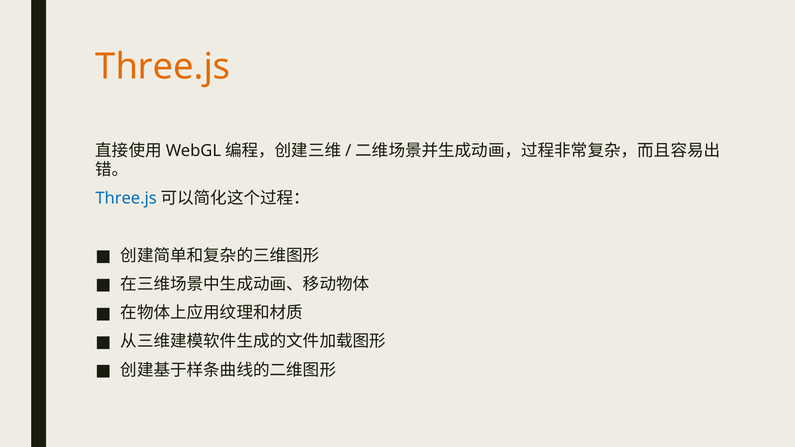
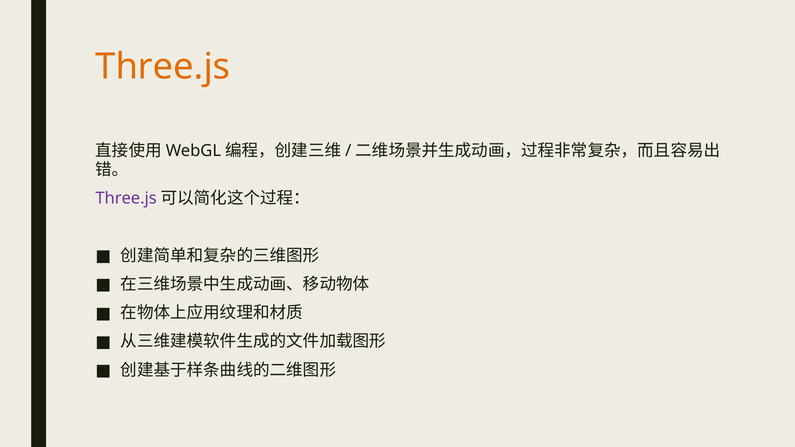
Three.js at (126, 198) colour: blue -> purple
